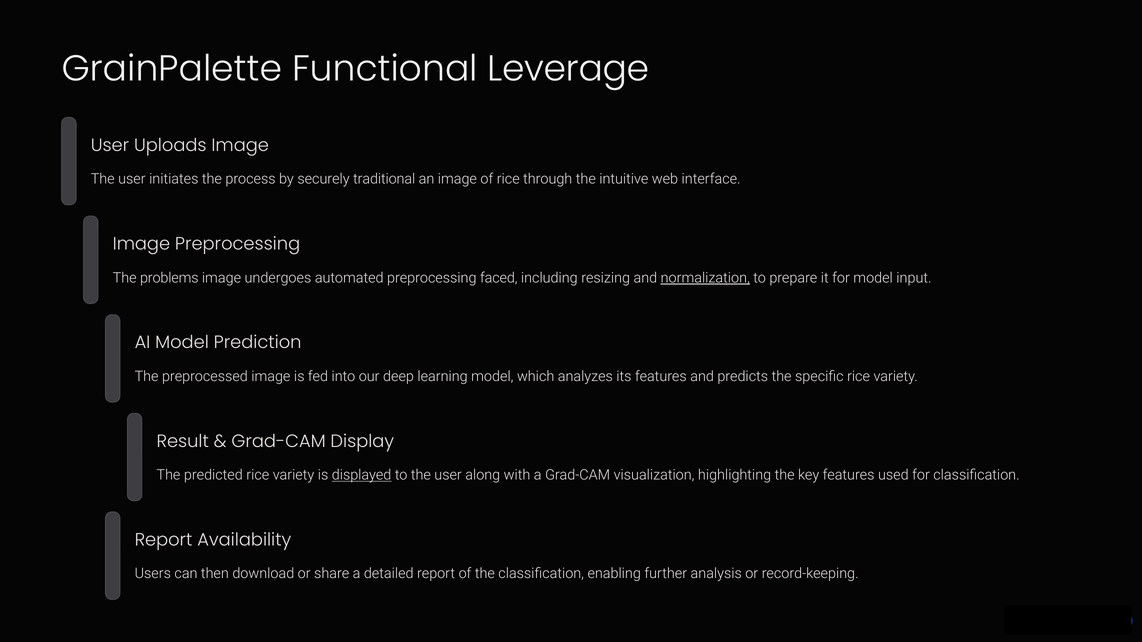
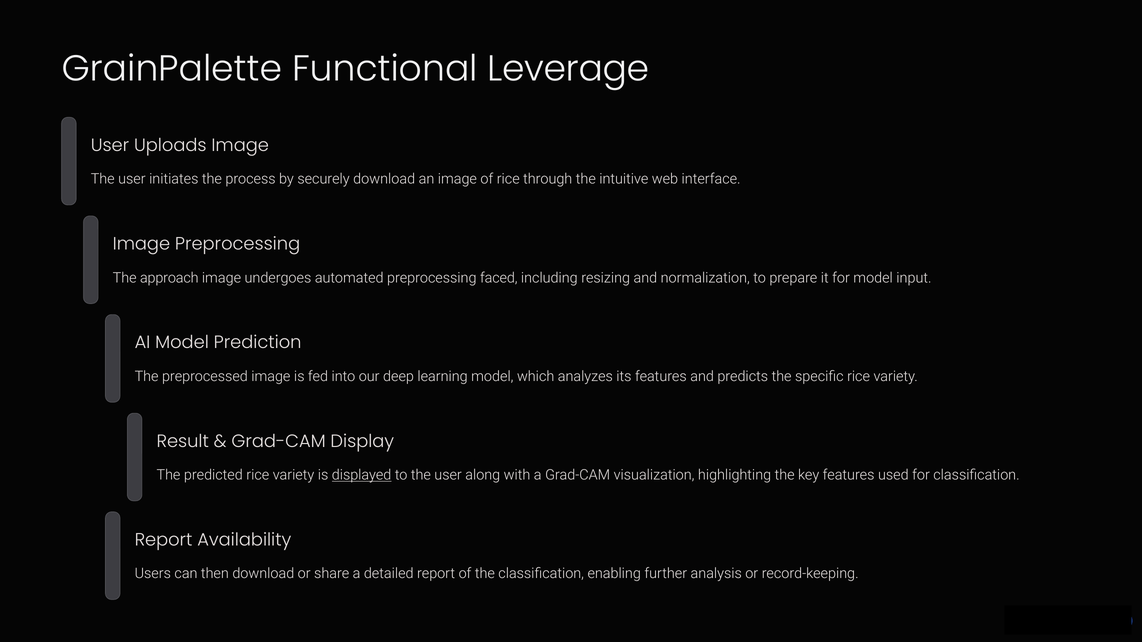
securely traditional: traditional -> download
problems: problems -> approach
normalization underline: present -> none
